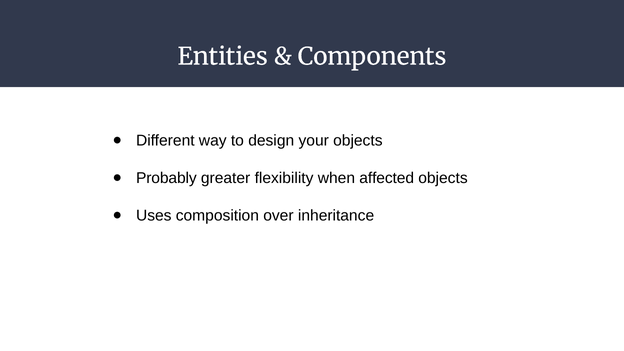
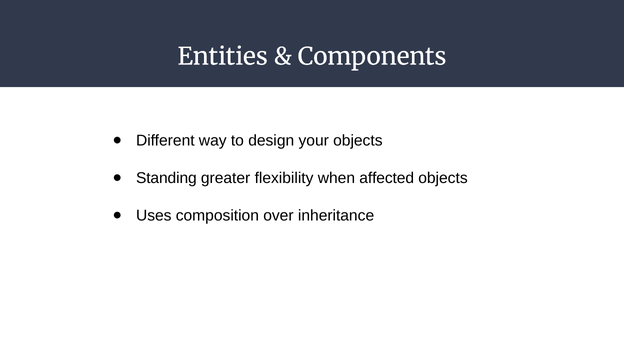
Probably: Probably -> Standing
